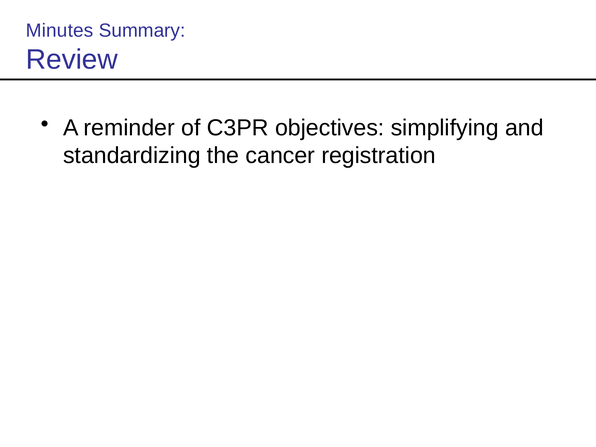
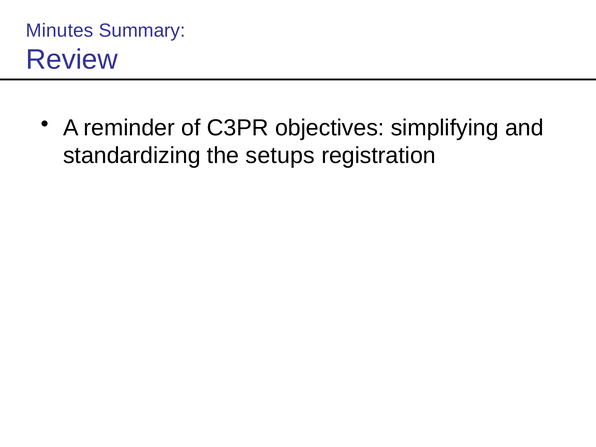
cancer: cancer -> setups
